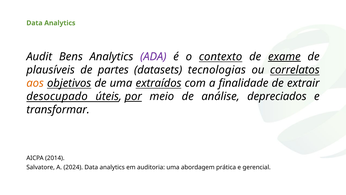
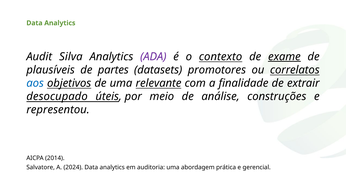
Bens: Bens -> Silva
tecnologias: tecnologias -> promotores
aos colour: orange -> blue
extraídos: extraídos -> relevante
por underline: present -> none
depreciados: depreciados -> construções
transformar: transformar -> representou
